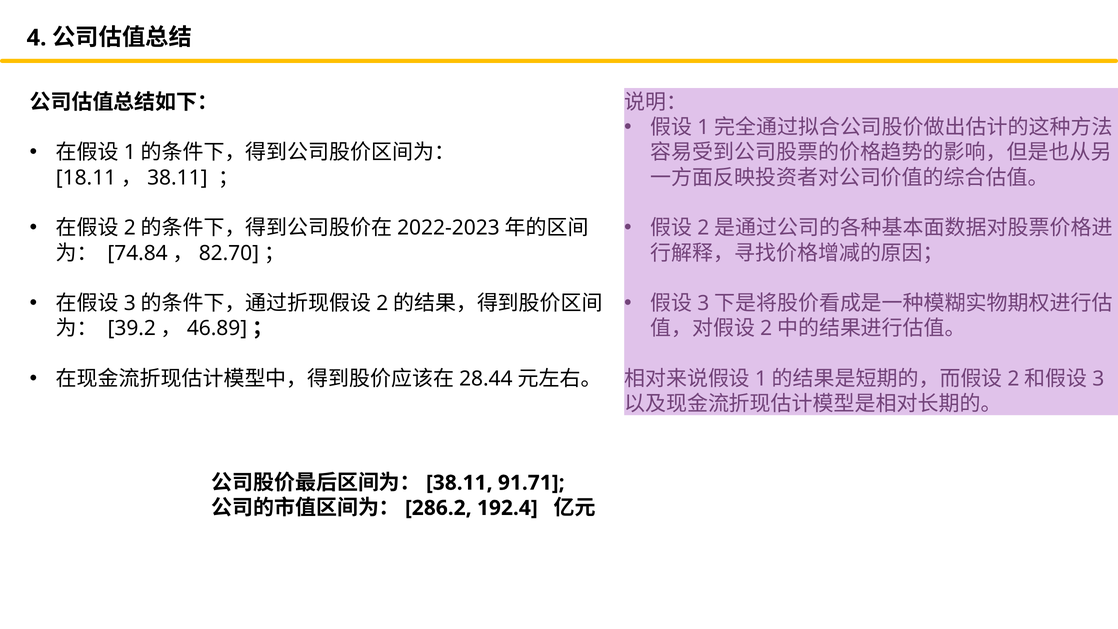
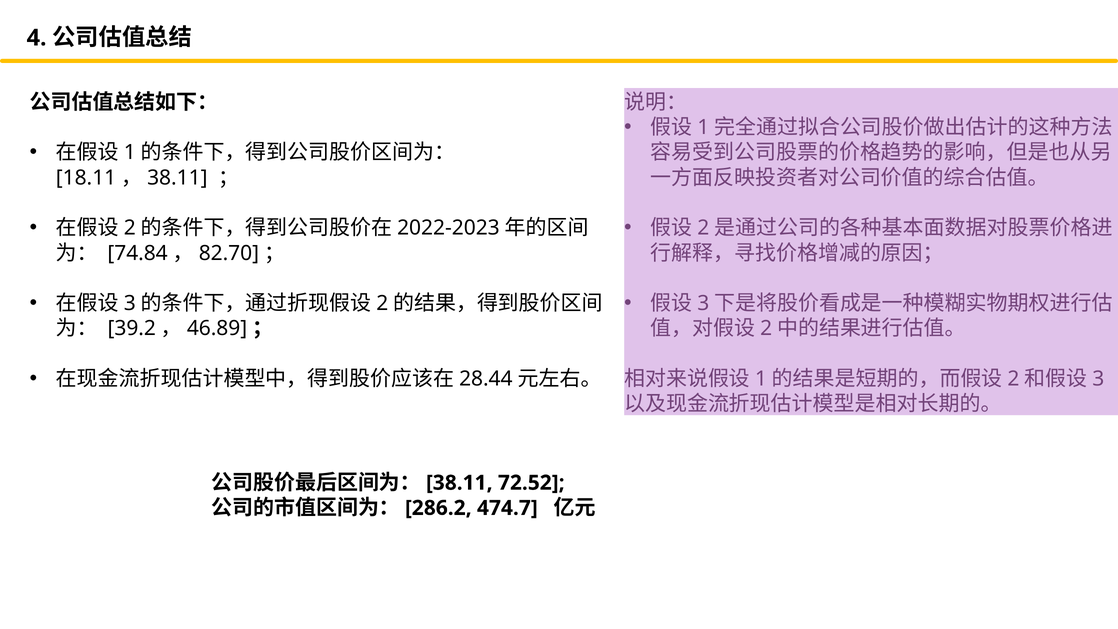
91.71: 91.71 -> 72.52
192.4: 192.4 -> 474.7
